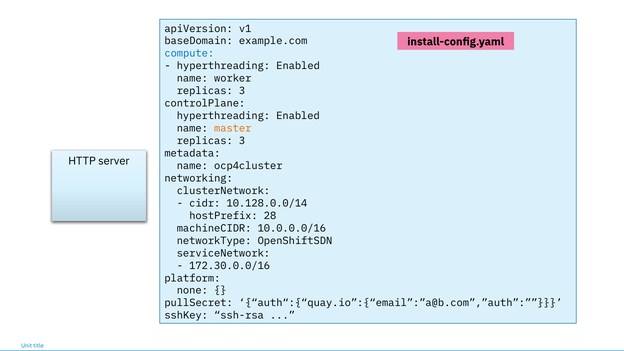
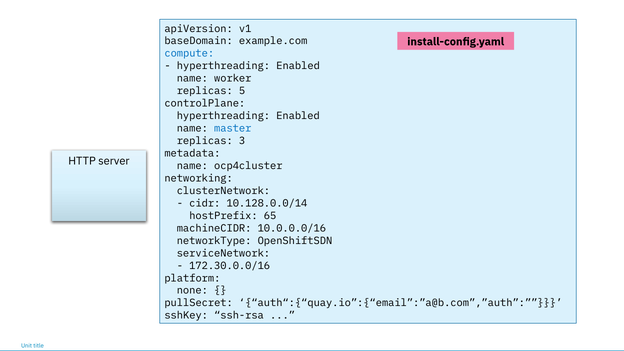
3 at (242, 91): 3 -> 5
master colour: orange -> blue
28: 28 -> 65
